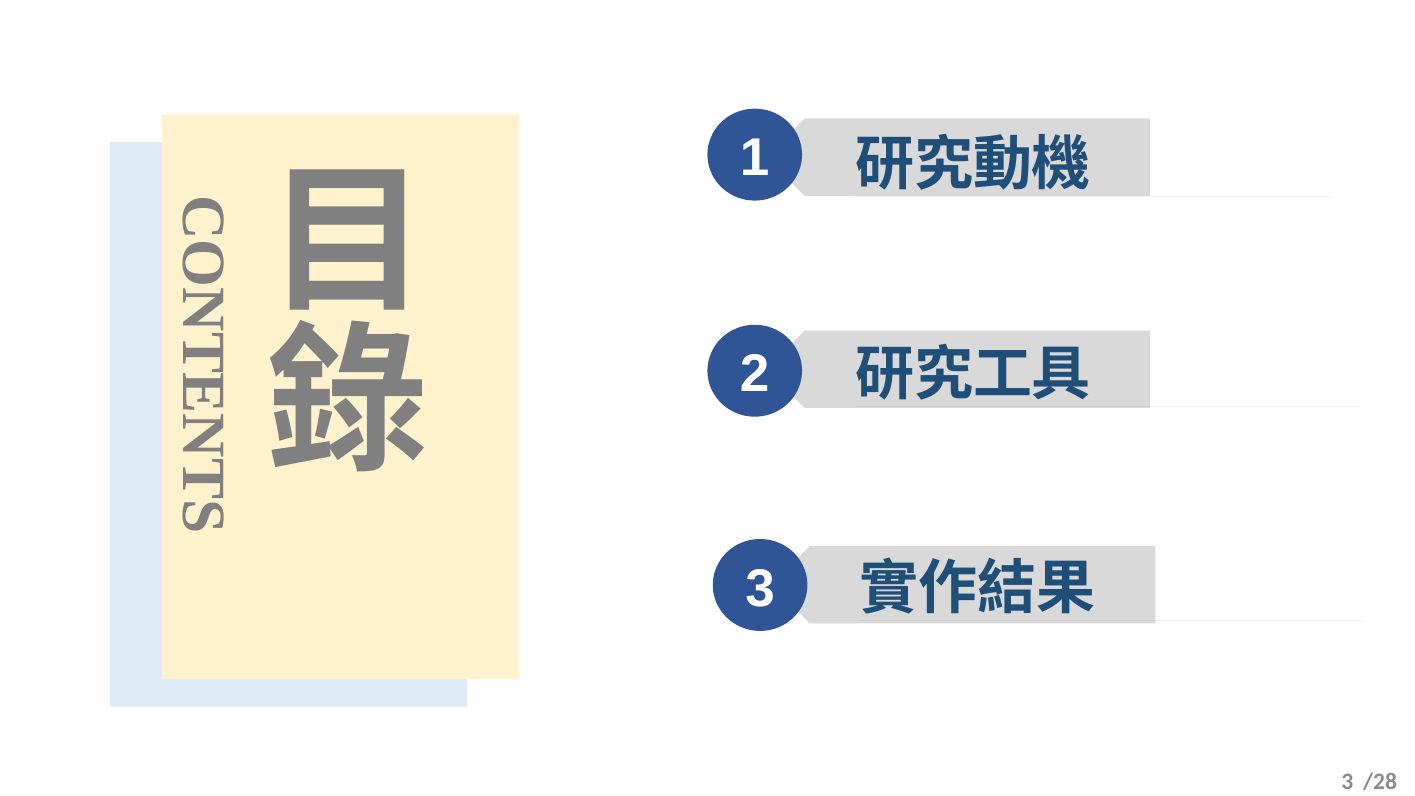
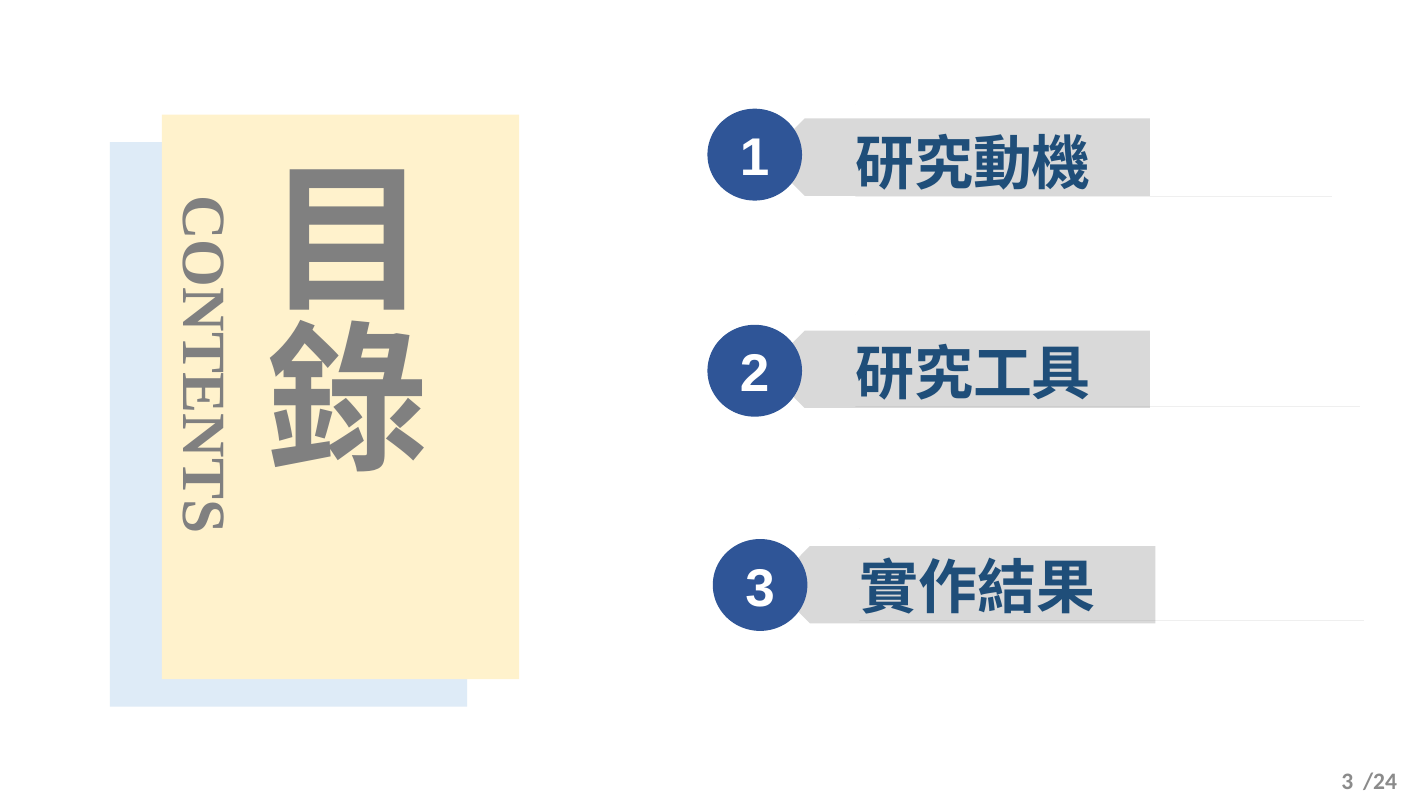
/28: /28 -> /24
